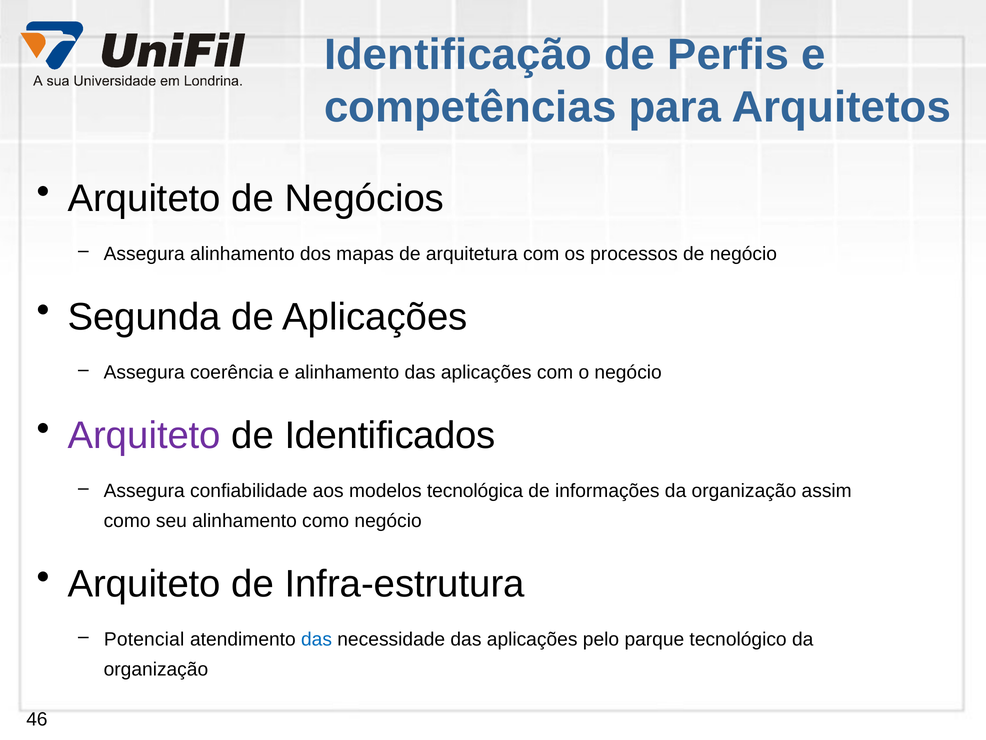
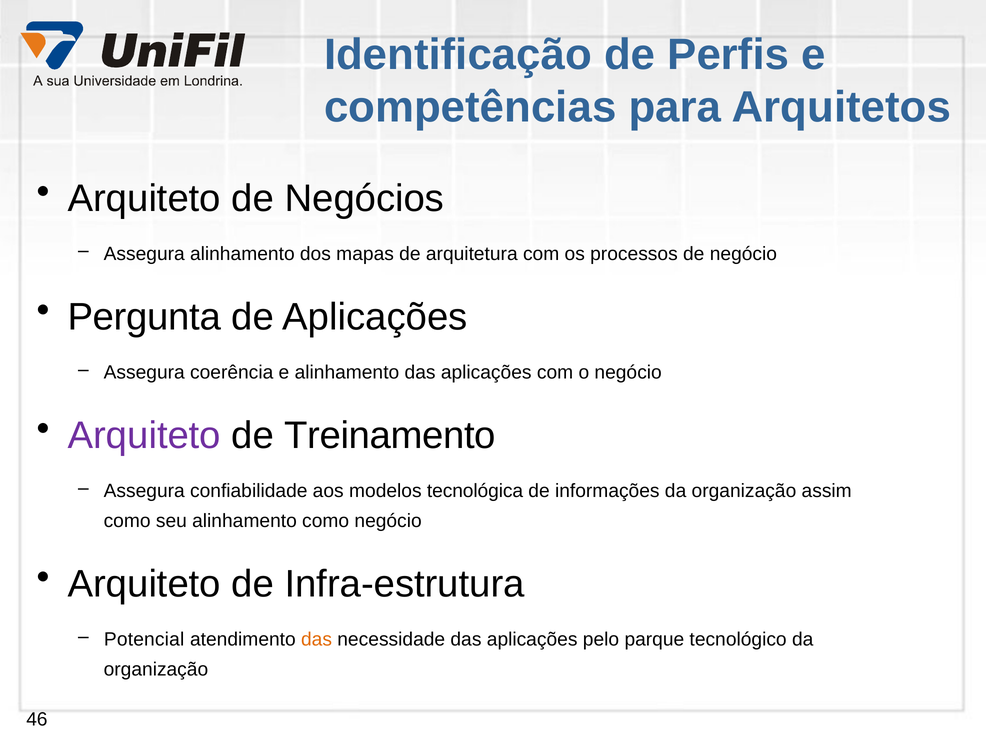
Segunda: Segunda -> Pergunta
Identificados: Identificados -> Treinamento
das at (317, 639) colour: blue -> orange
